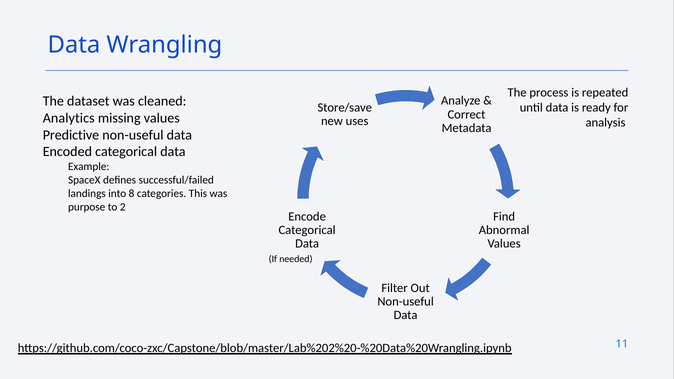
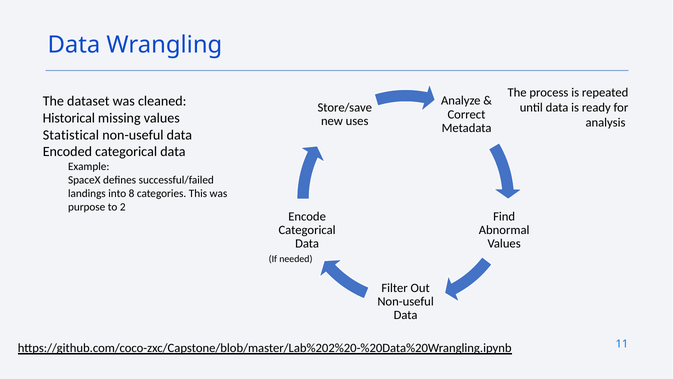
Analytics: Analytics -> Historical
Predictive: Predictive -> Statistical
